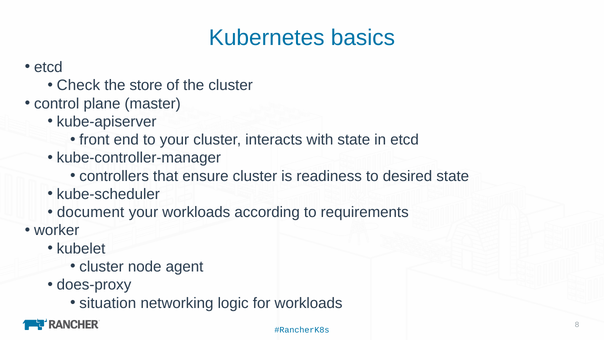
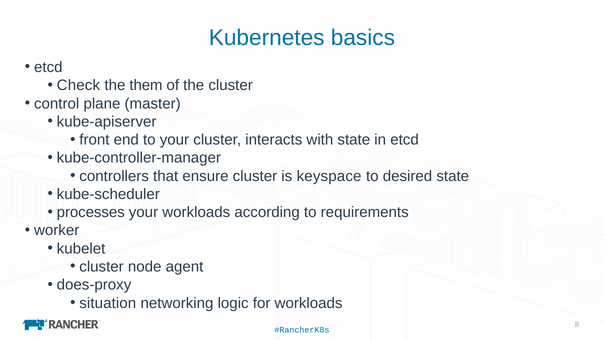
store: store -> them
readiness: readiness -> keyspace
document: document -> processes
